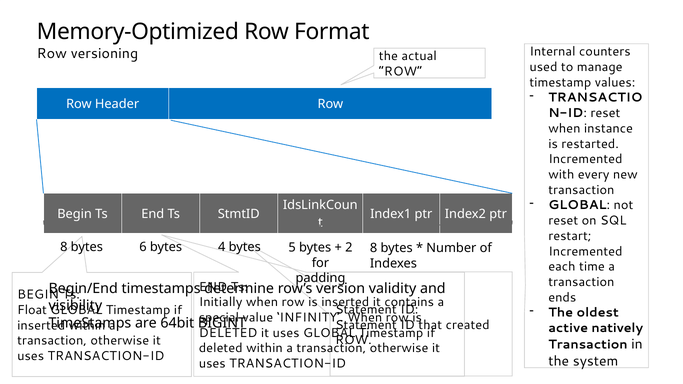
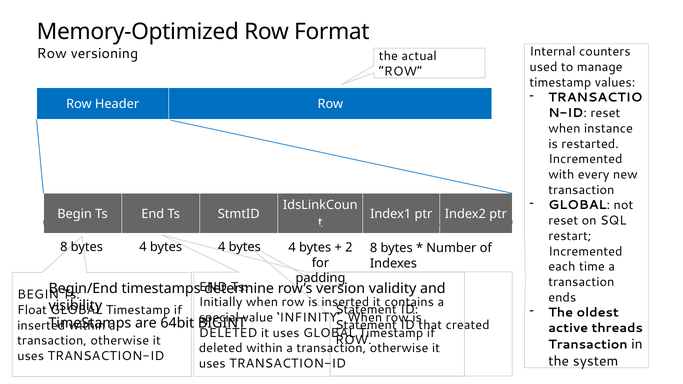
8 bytes 6: 6 -> 4
5 at (292, 248): 5 -> 4
natively: natively -> threads
